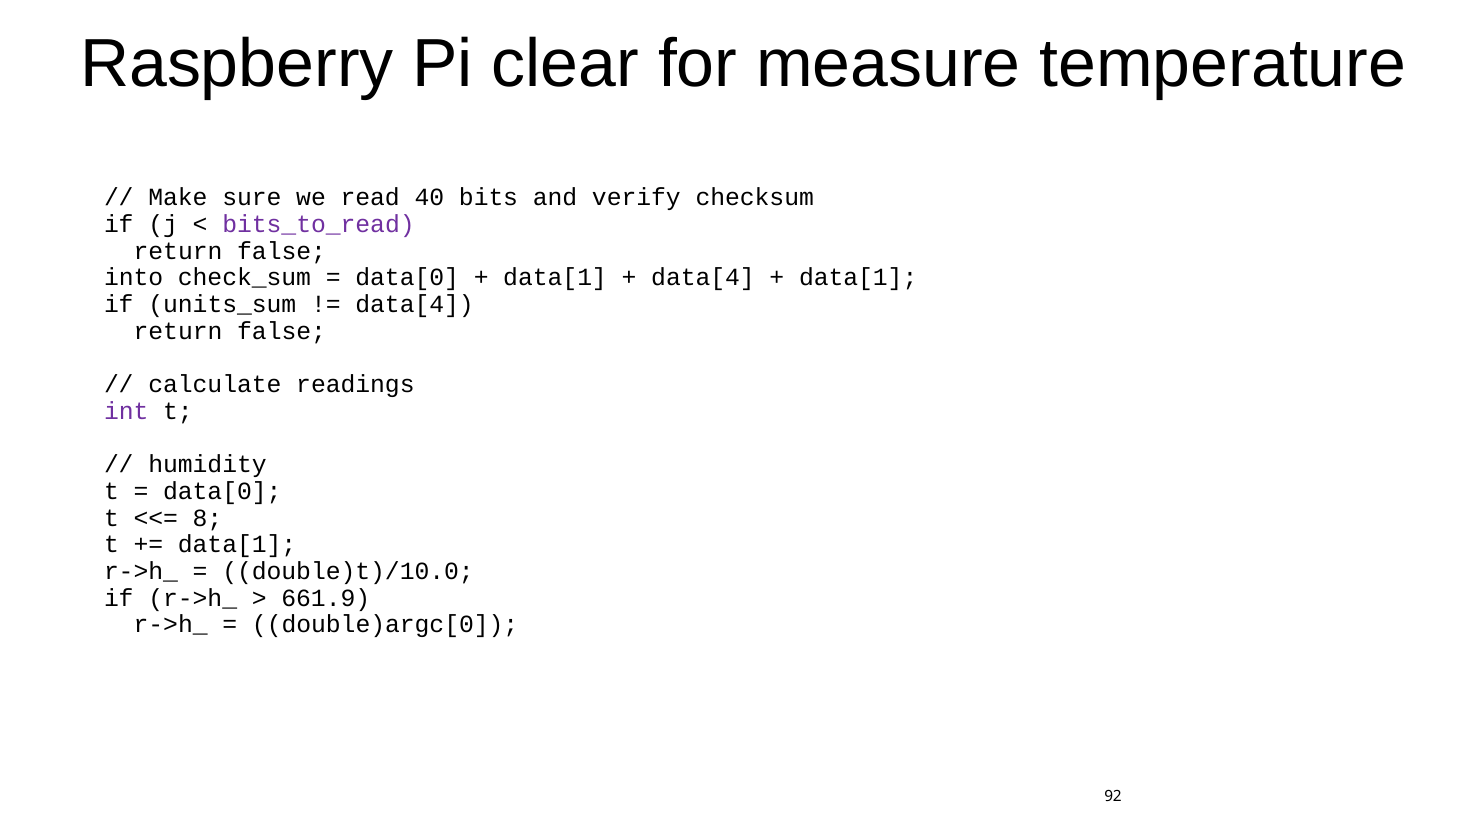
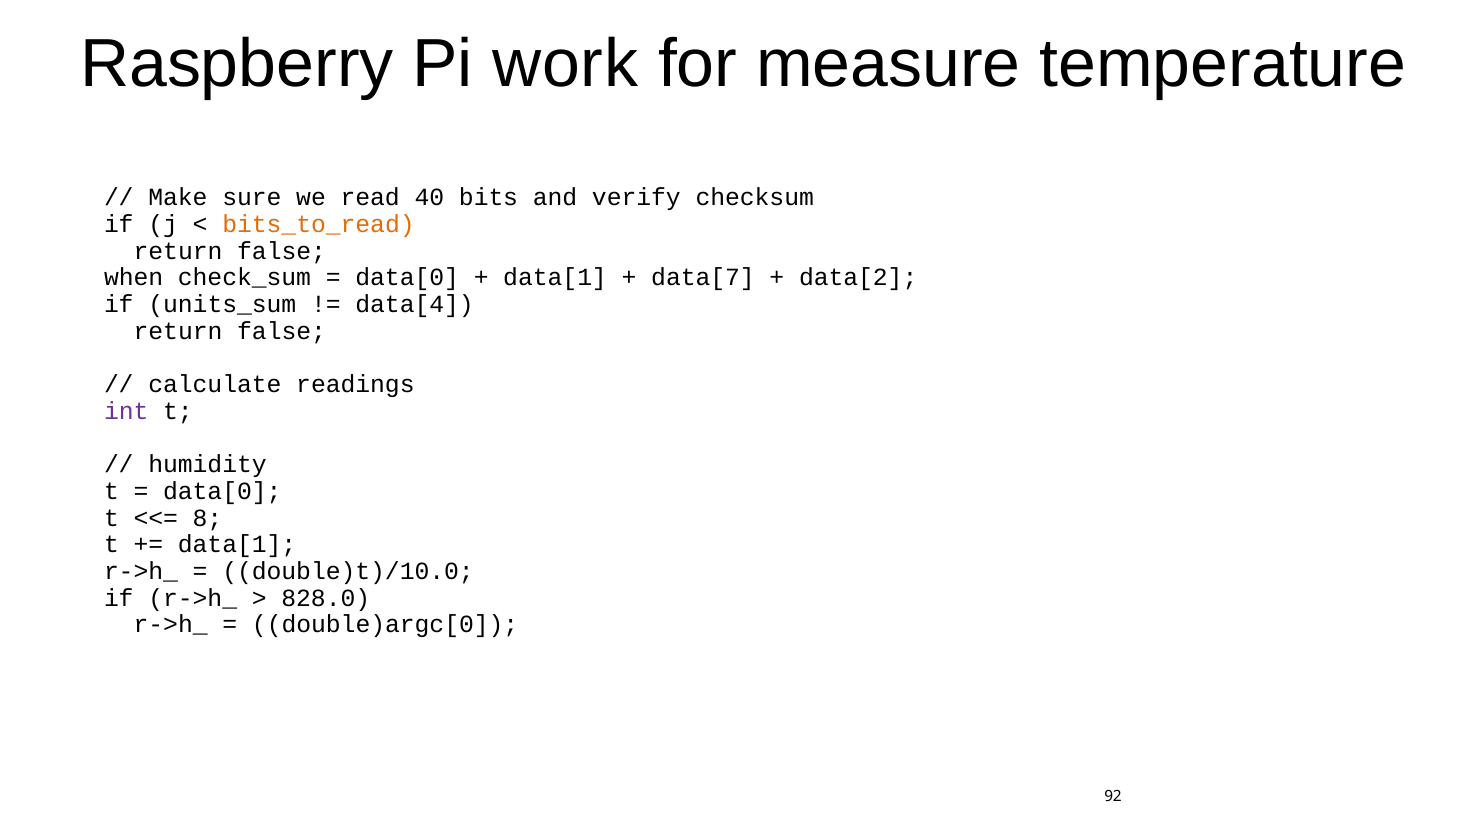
clear: clear -> work
bits_to_read colour: purple -> orange
into: into -> when
data[4 at (703, 278): data[4 -> data[7
data[1 at (858, 278): data[1 -> data[2
661.9: 661.9 -> 828.0
